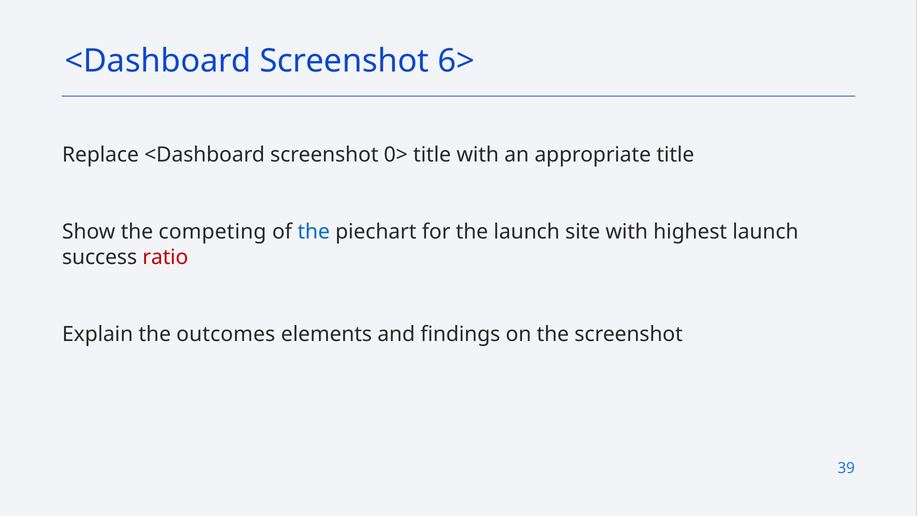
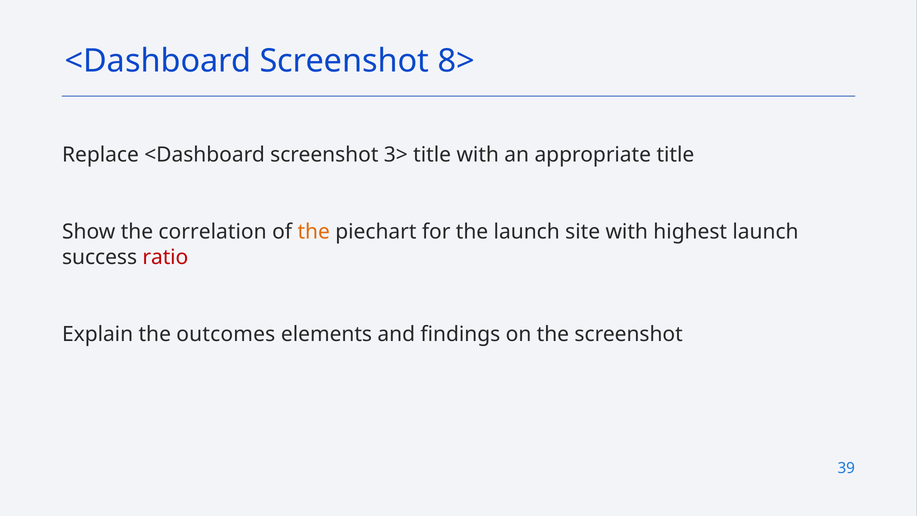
6>: 6> -> 8>
0>: 0> -> 3>
competing: competing -> correlation
the at (314, 232) colour: blue -> orange
